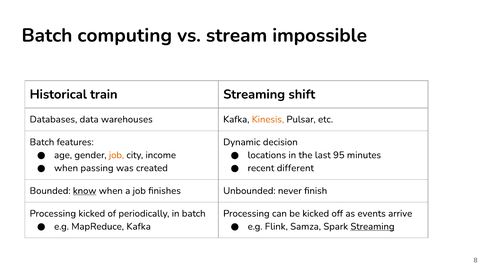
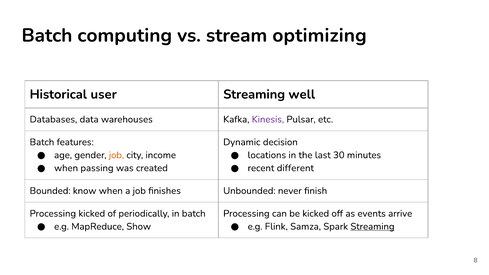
impossible: impossible -> optimizing
train: train -> user
shift: shift -> well
Kinesis colour: orange -> purple
95: 95 -> 30
know underline: present -> none
MapReduce Kafka: Kafka -> Show
